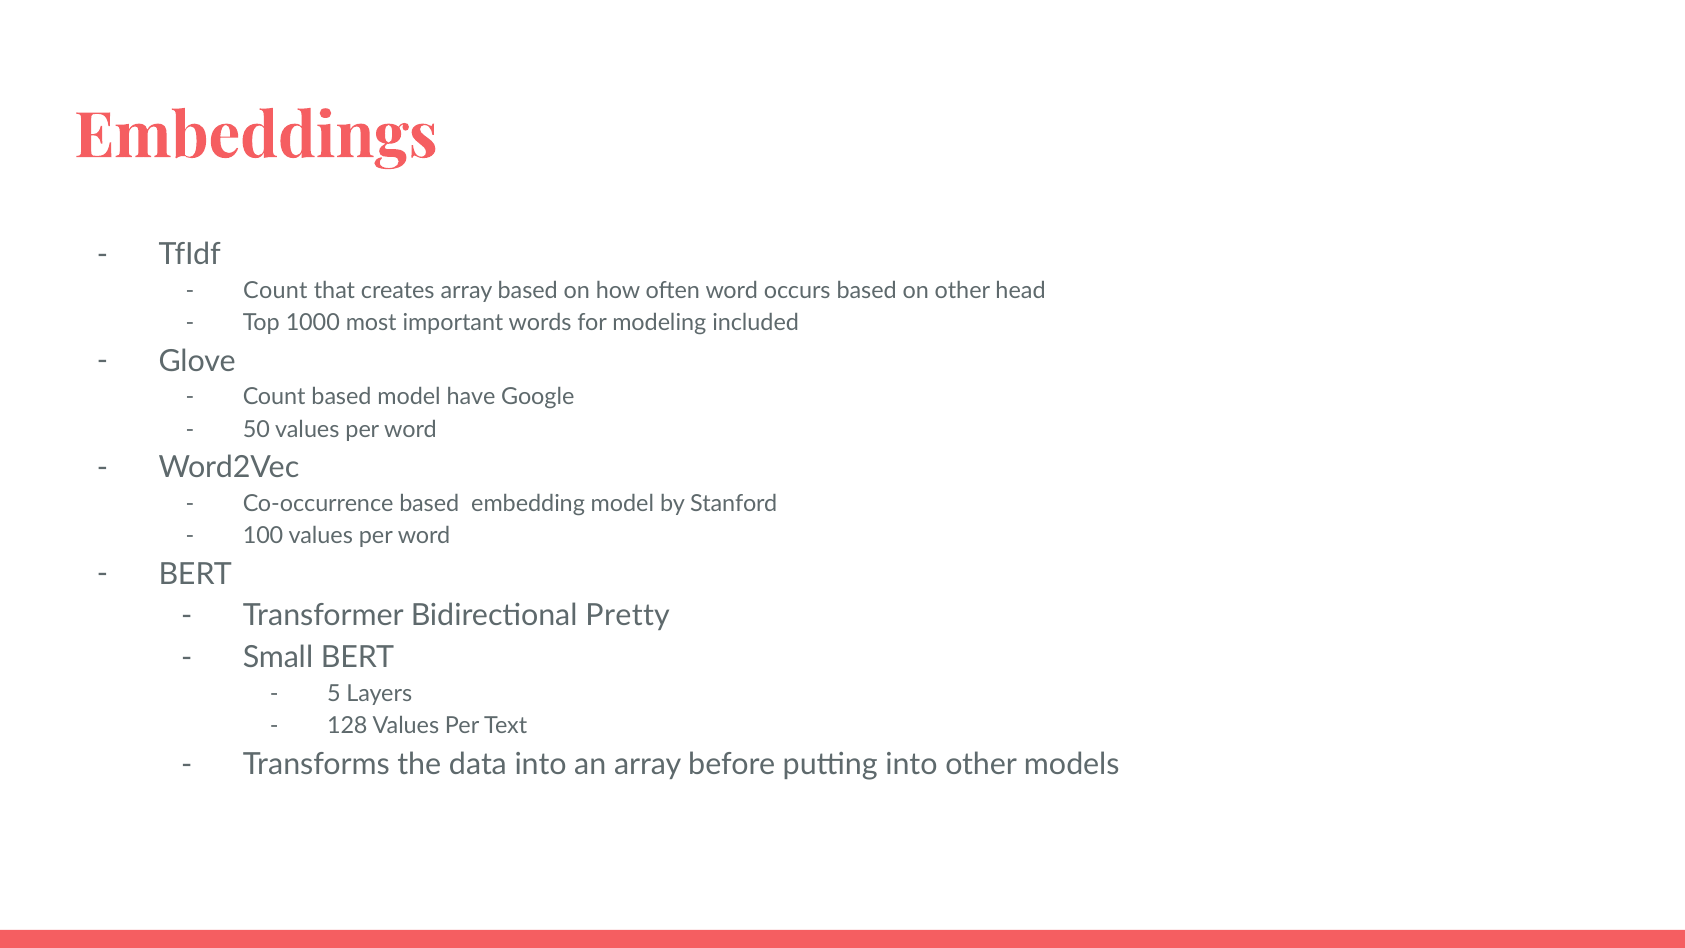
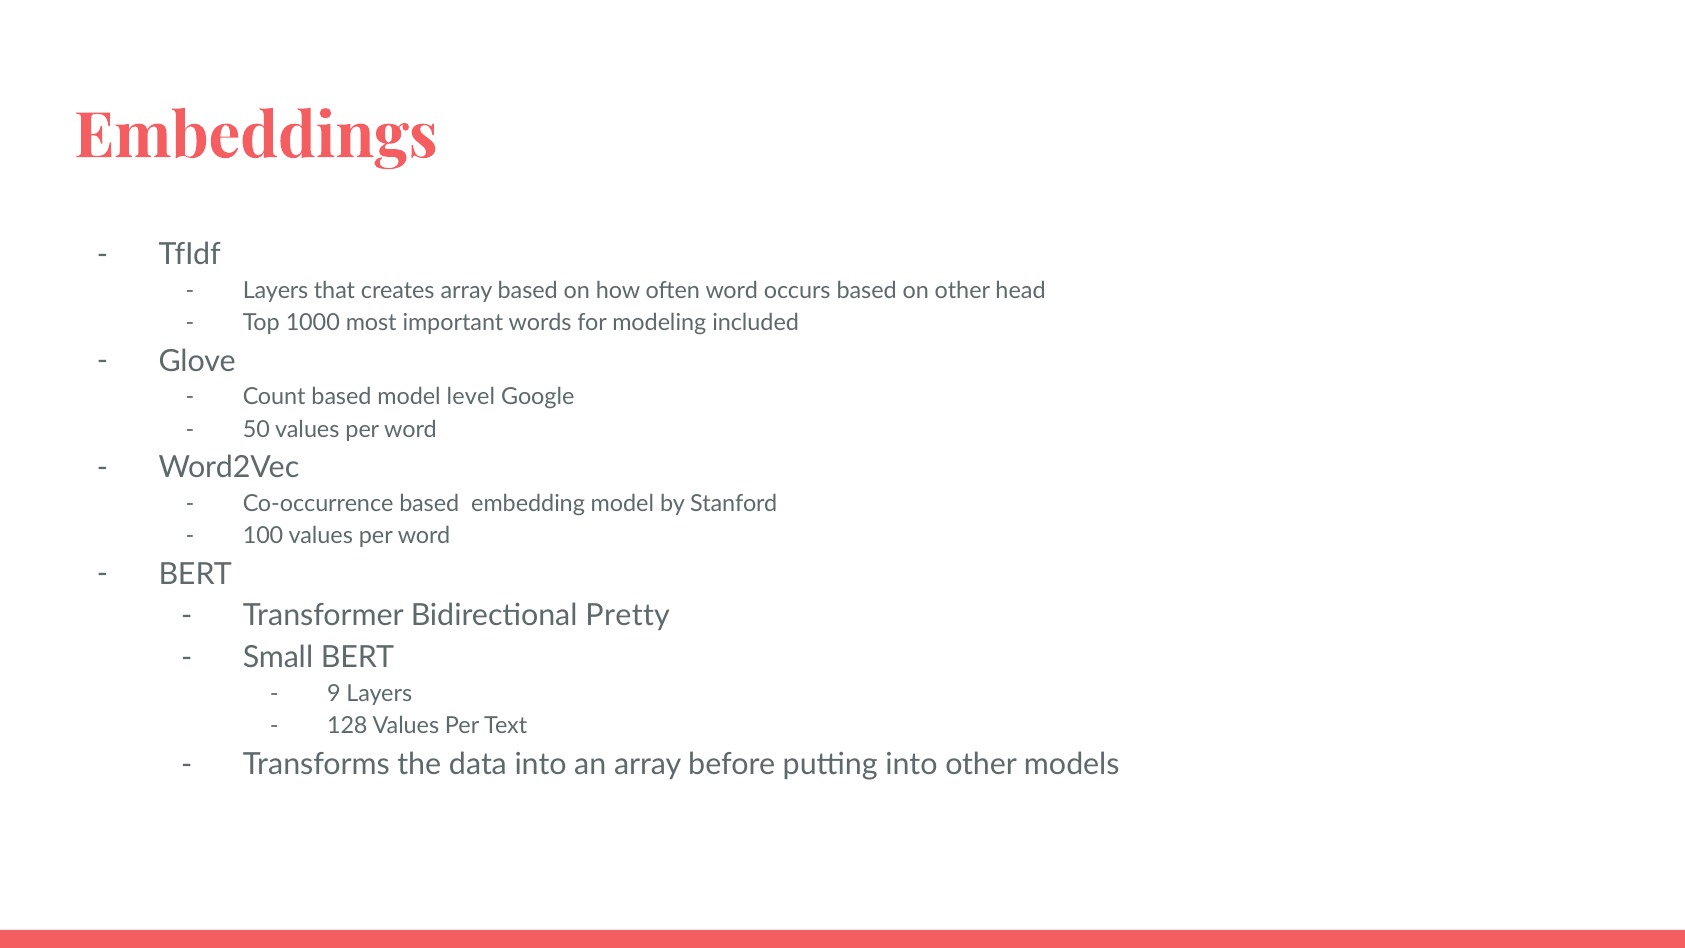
Count at (275, 291): Count -> Layers
have: have -> level
5: 5 -> 9
